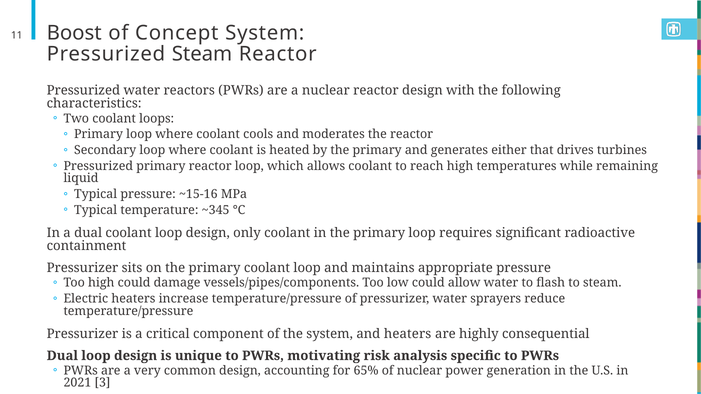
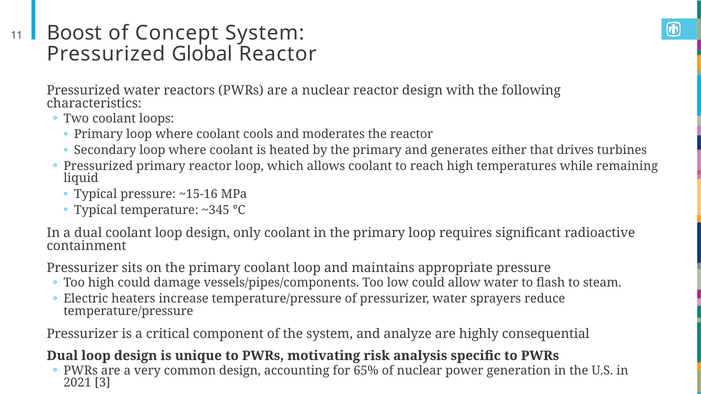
Pressurized Steam: Steam -> Global
and heaters: heaters -> analyze
